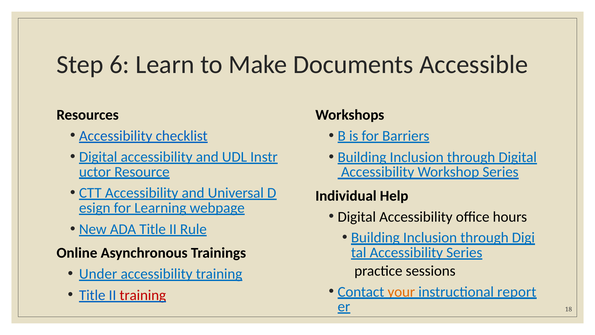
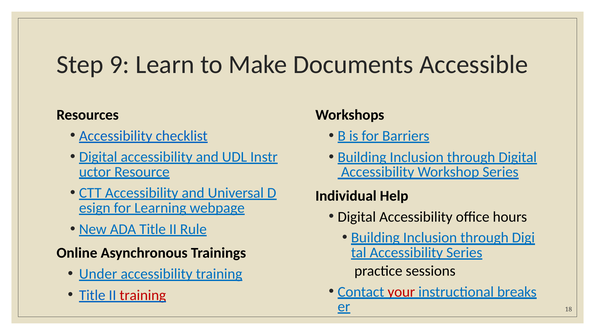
6: 6 -> 9
your colour: orange -> red
report: report -> breaks
